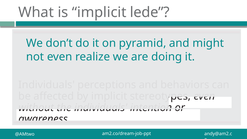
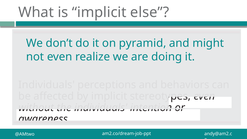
lede: lede -> else
